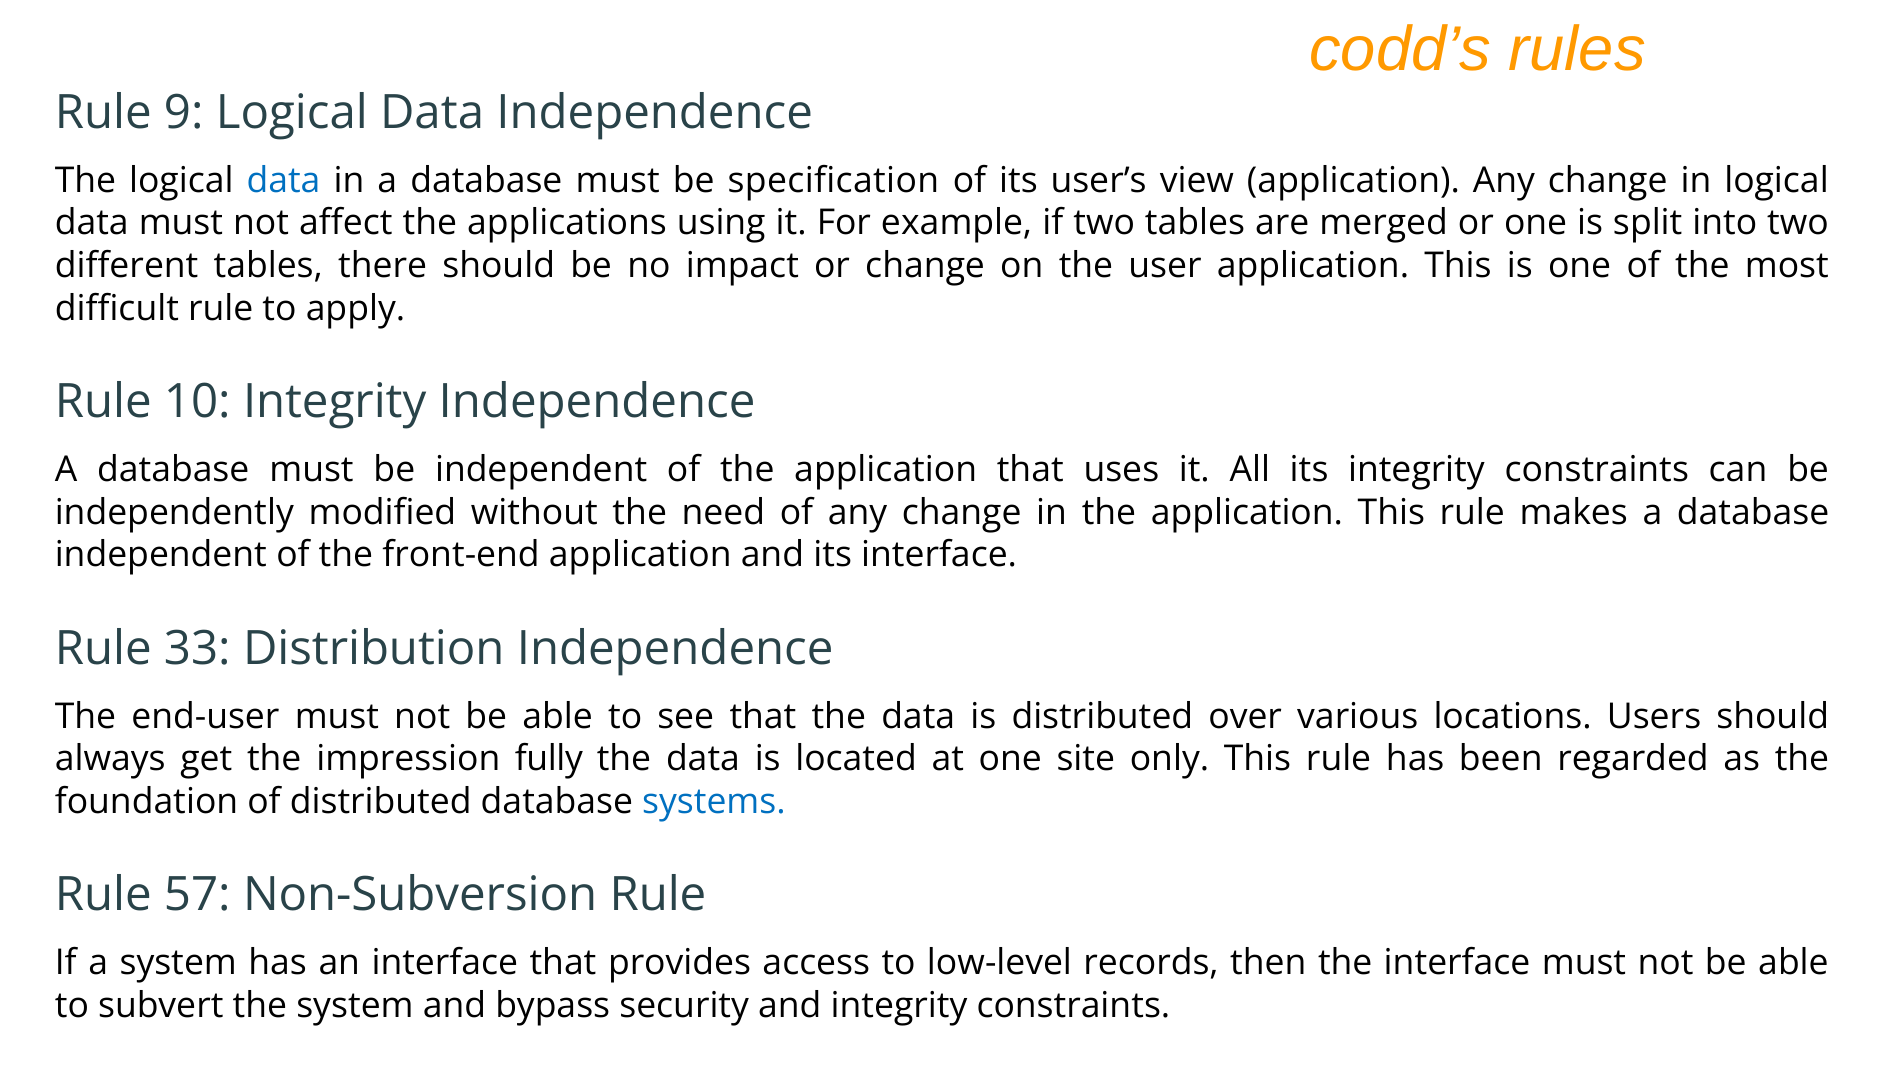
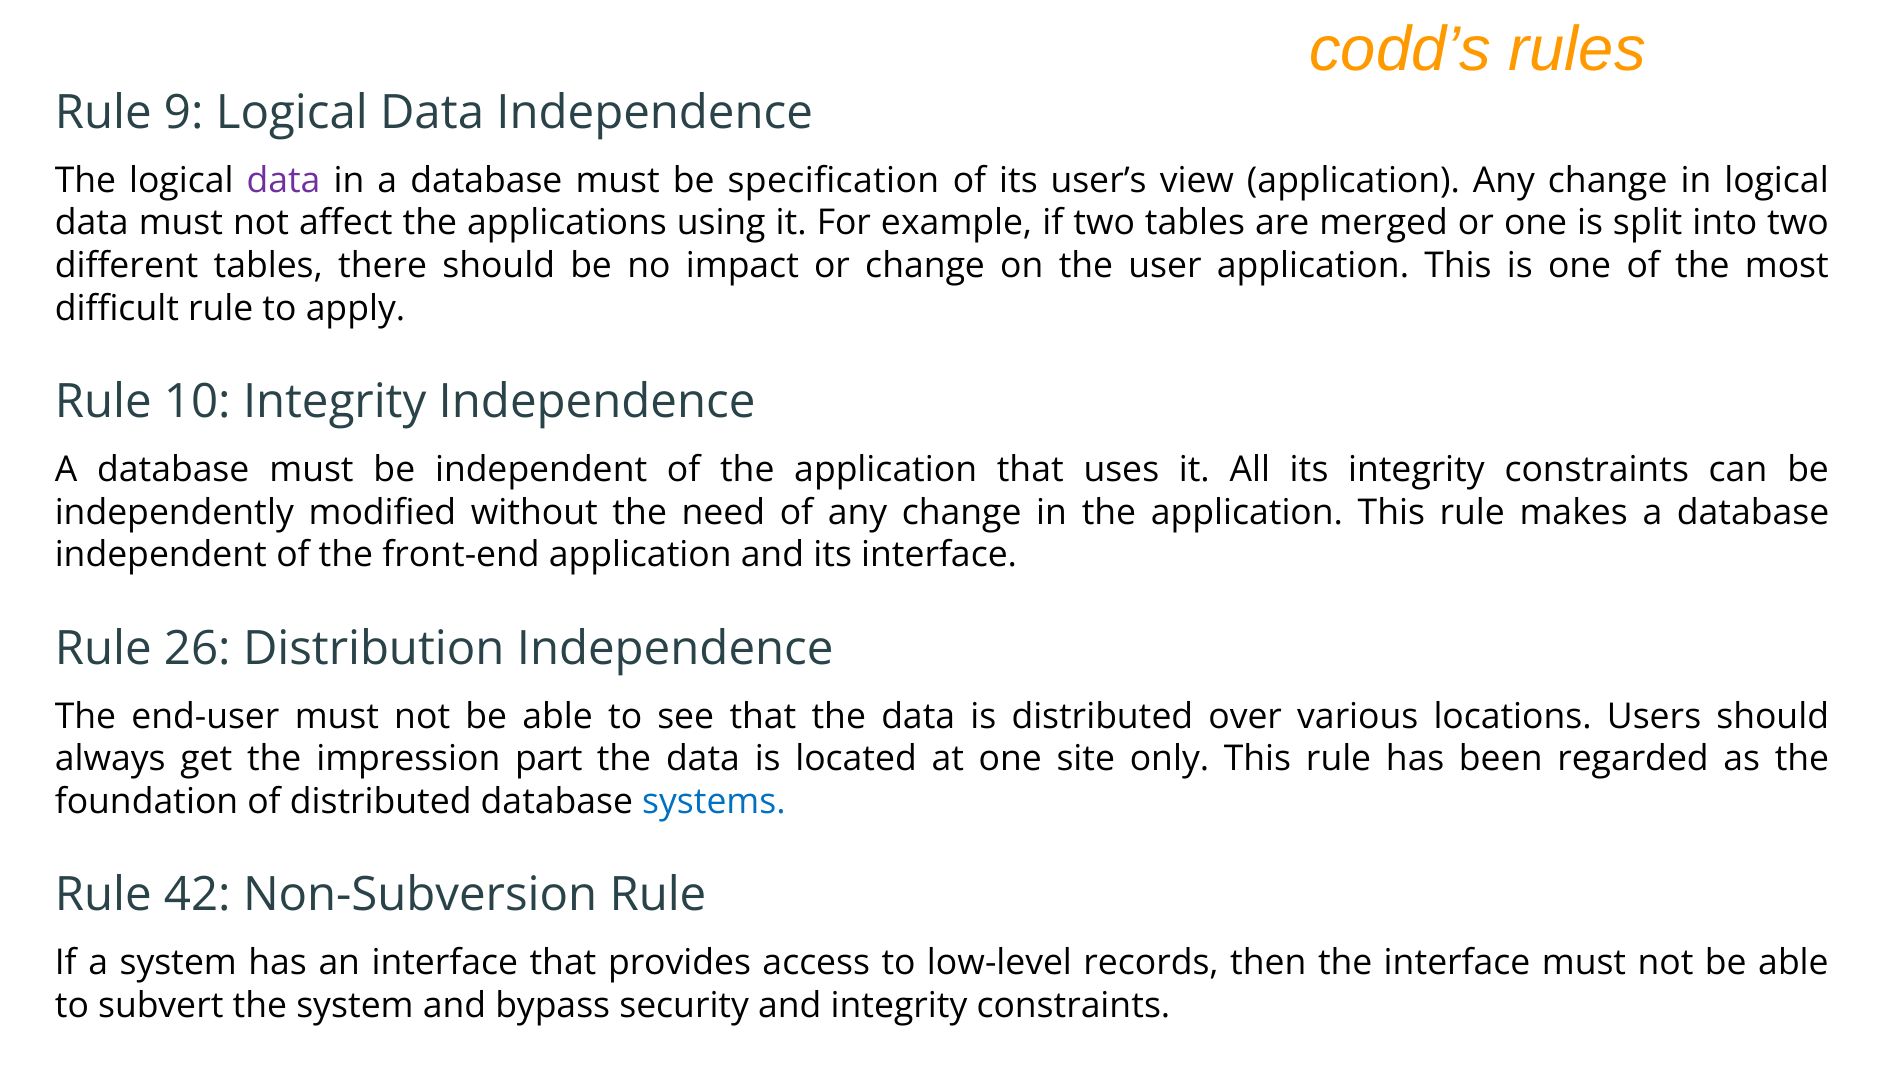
data at (284, 181) colour: blue -> purple
33: 33 -> 26
fully: fully -> part
57: 57 -> 42
